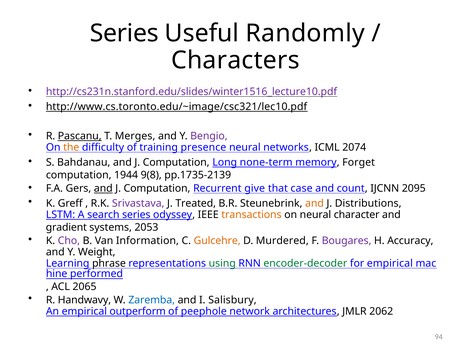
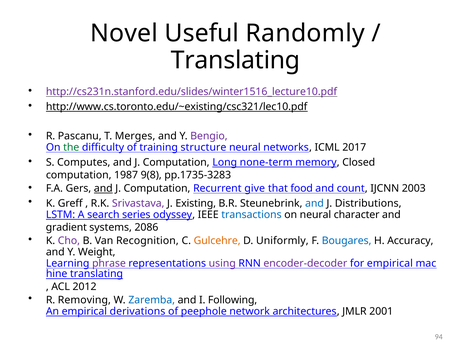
Series at (124, 33): Series -> Novel
Characters at (235, 60): Characters -> Translating
http://www.cs.toronto.edu/~image/csc321/lec10.pdf: http://www.cs.toronto.edu/~image/csc321/lec10.pdf -> http://www.cs.toronto.edu/~existing/csc321/lec10.pdf
Pascanu underline: present -> none
the colour: orange -> green
presence: presence -> structure
2074: 2074 -> 2017
Bahdanau: Bahdanau -> Computes
Forget: Forget -> Closed
1944: 1944 -> 1987
pp.1735-2139: pp.1735-2139 -> pp.1735-3283
case: case -> food
2095: 2095 -> 2003
Treated: Treated -> Existing
and at (314, 203) colour: orange -> blue
transactions colour: orange -> blue
2053: 2053 -> 2086
Information: Information -> Recognition
Murdered: Murdered -> Uniformly
Bougares colour: purple -> blue
phrase colour: black -> purple
using colour: green -> purple
encoder-decoder colour: green -> purple
performed at (97, 274): performed -> translating
2065: 2065 -> 2012
Handwavy: Handwavy -> Removing
Salisbury: Salisbury -> Following
outperform: outperform -> derivations
2062: 2062 -> 2001
